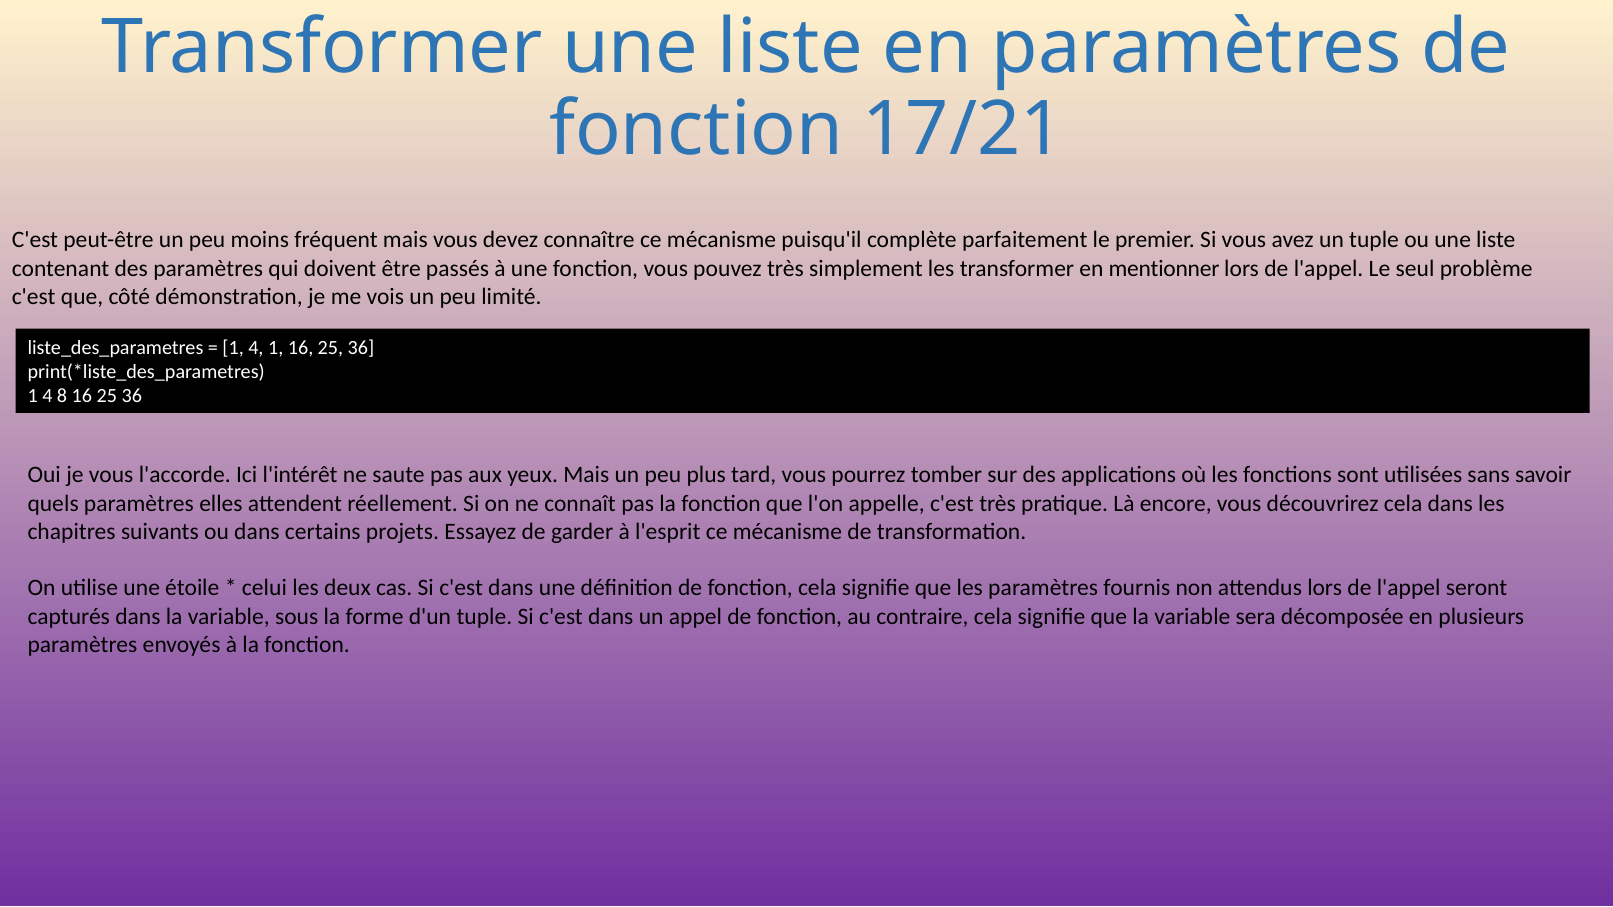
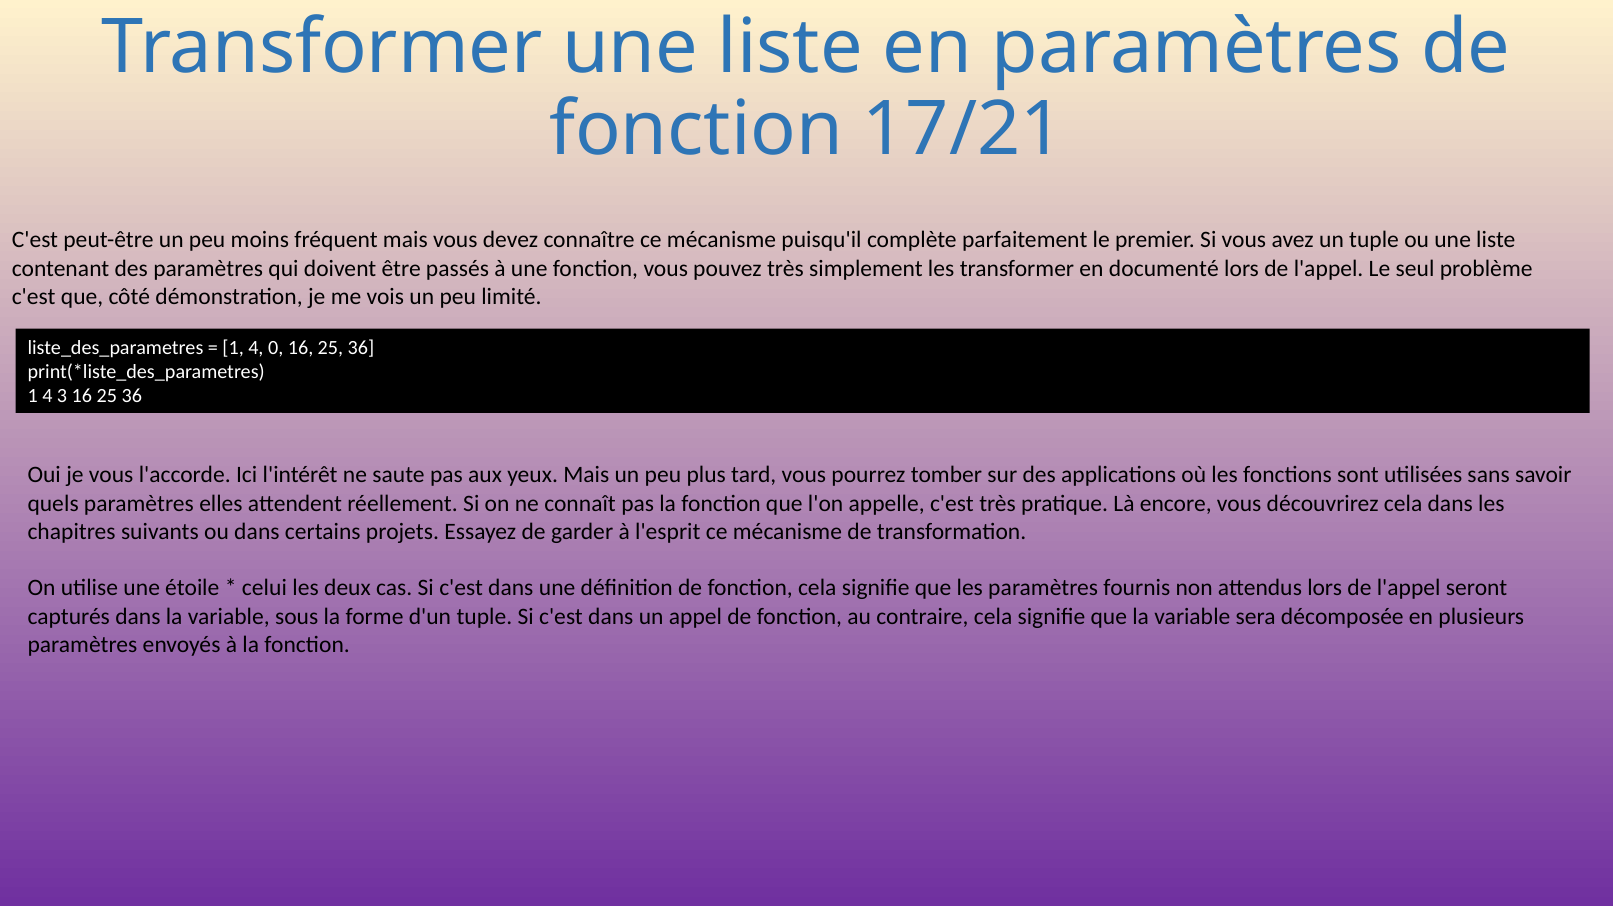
mentionner: mentionner -> documenté
4 1: 1 -> 0
8: 8 -> 3
